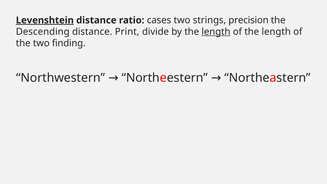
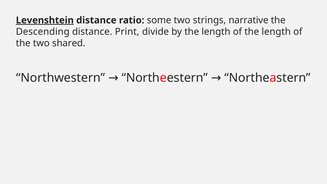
cases: cases -> some
precision: precision -> narrative
length at (216, 32) underline: present -> none
finding: finding -> shared
